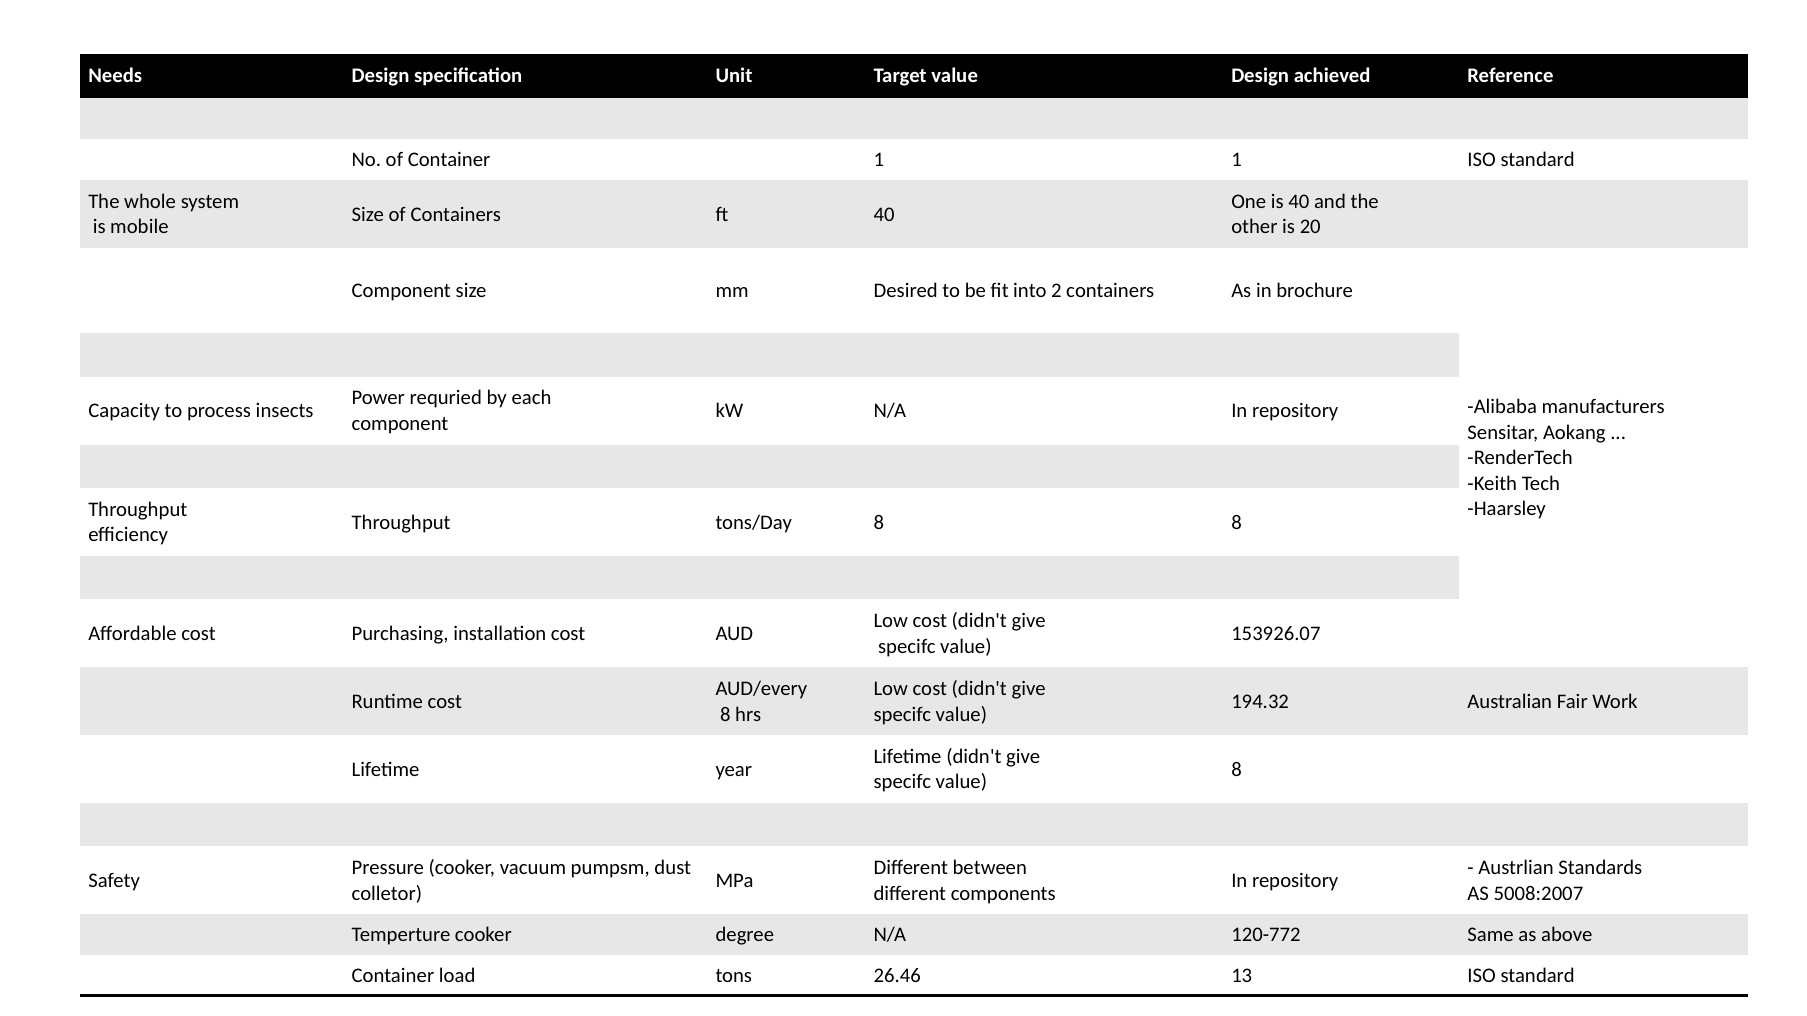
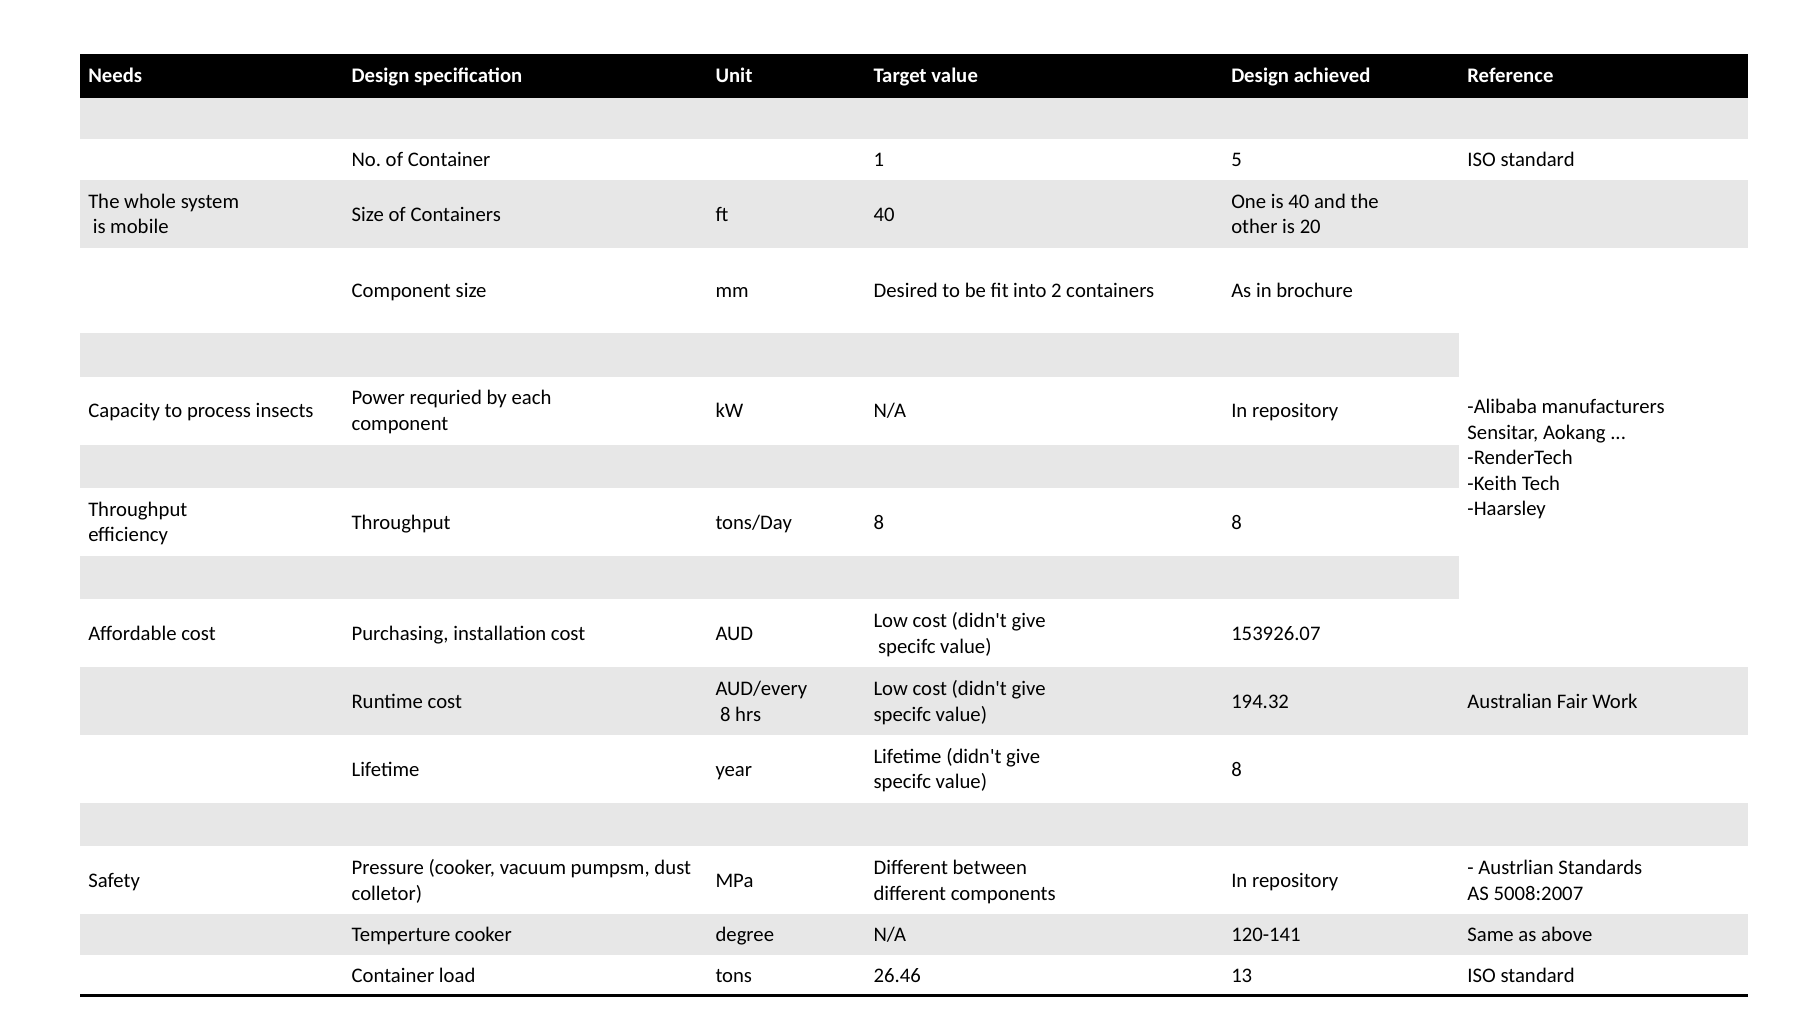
1 1: 1 -> 5
120-772: 120-772 -> 120-141
